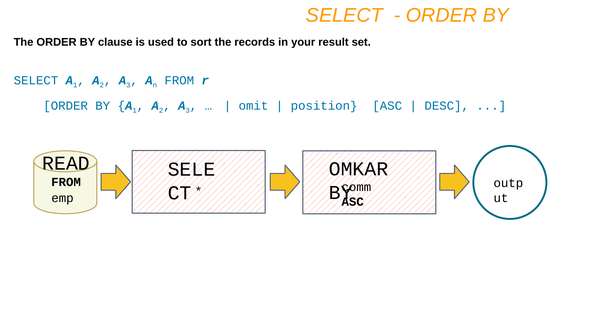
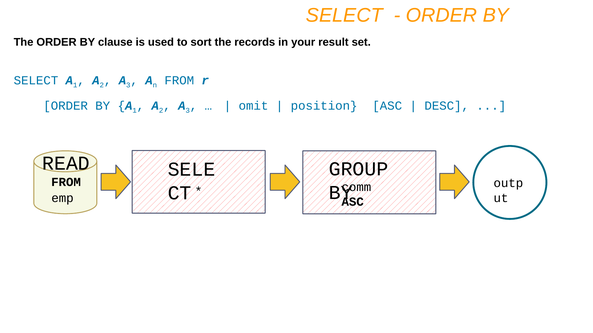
OMKAR: OMKAR -> GROUP
